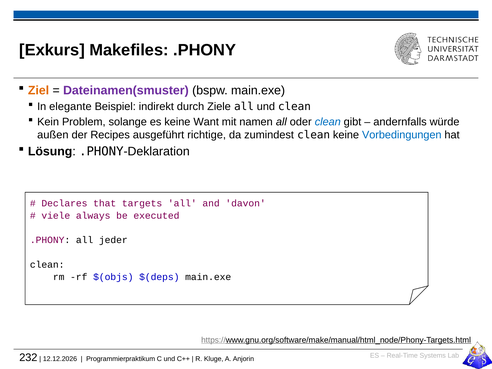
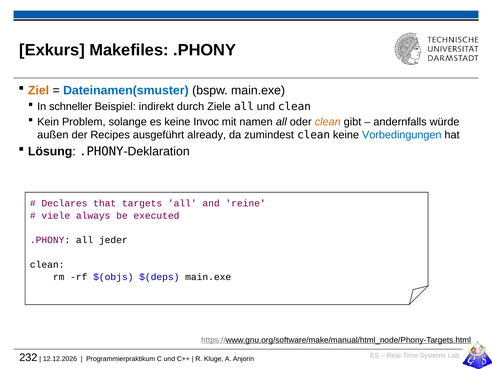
Dateinamen(smuster colour: purple -> blue
elegante: elegante -> schneller
Want: Want -> Invoc
clean at (328, 122) colour: blue -> orange
richtige: richtige -> already
davon: davon -> reine
